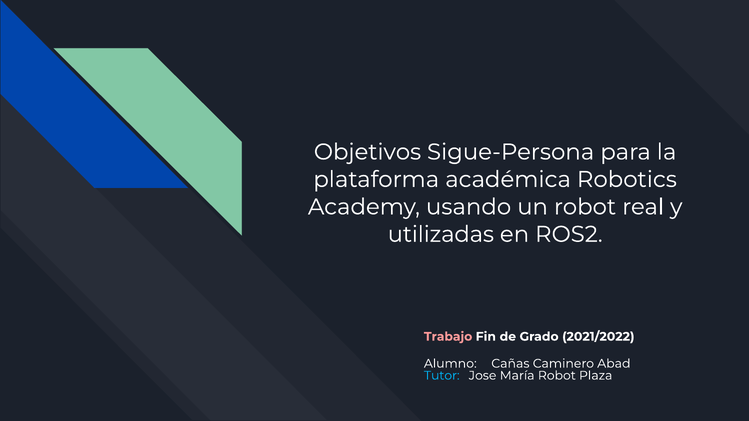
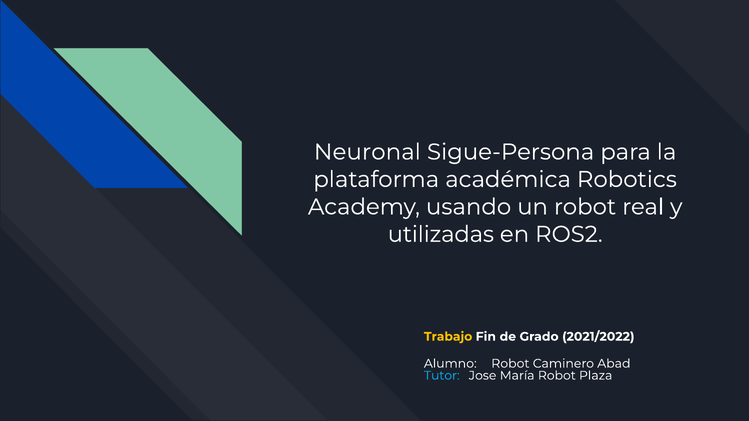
Objetivos: Objetivos -> Neuronal
Trabajo colour: pink -> yellow
Alumno Cañas: Cañas -> Robot
